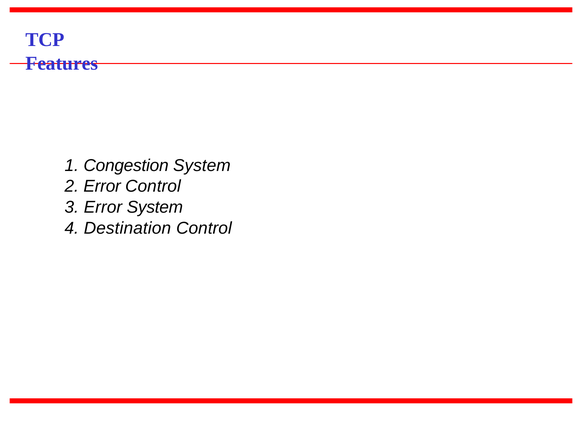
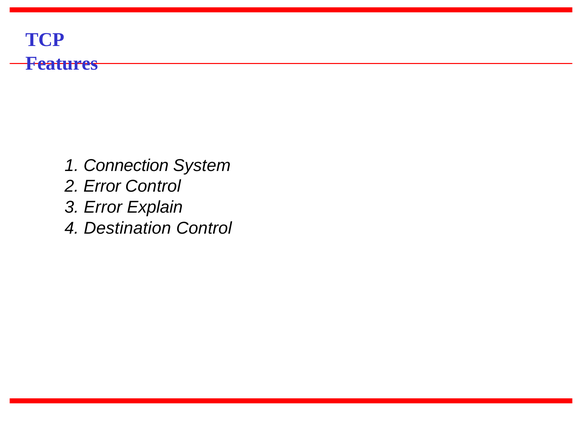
Congestion: Congestion -> Connection
Error System: System -> Explain
